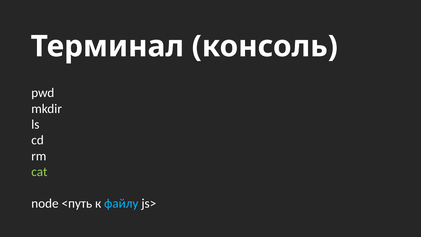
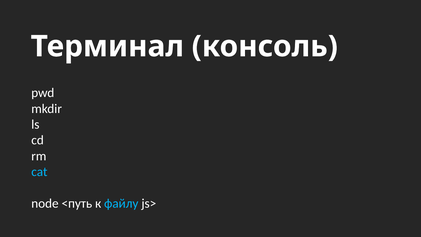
cat colour: light green -> light blue
